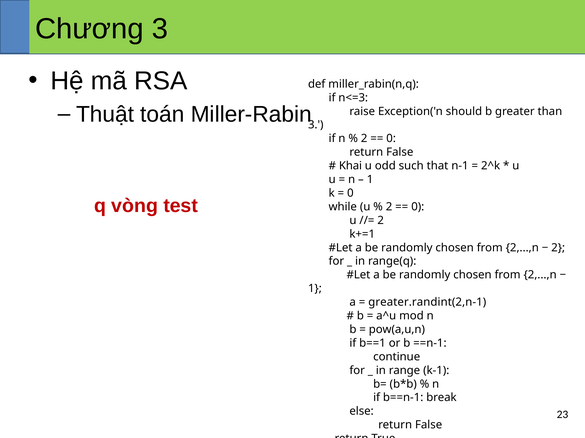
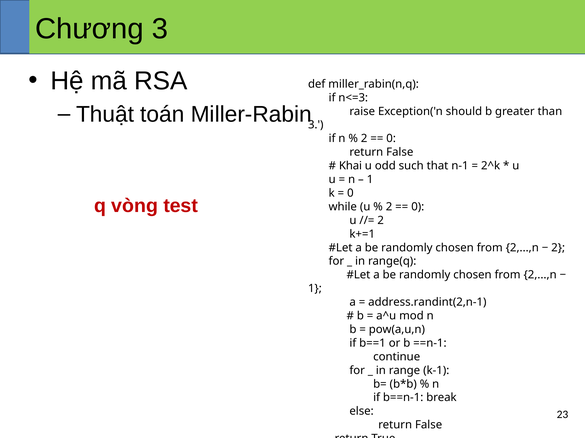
greater.randint(2,n-1: greater.randint(2,n-1 -> address.randint(2,n-1
